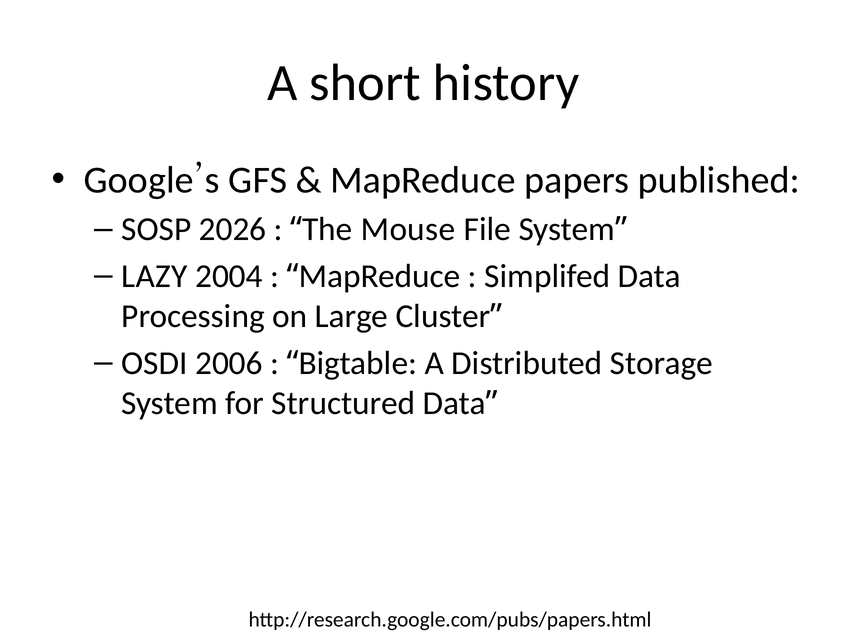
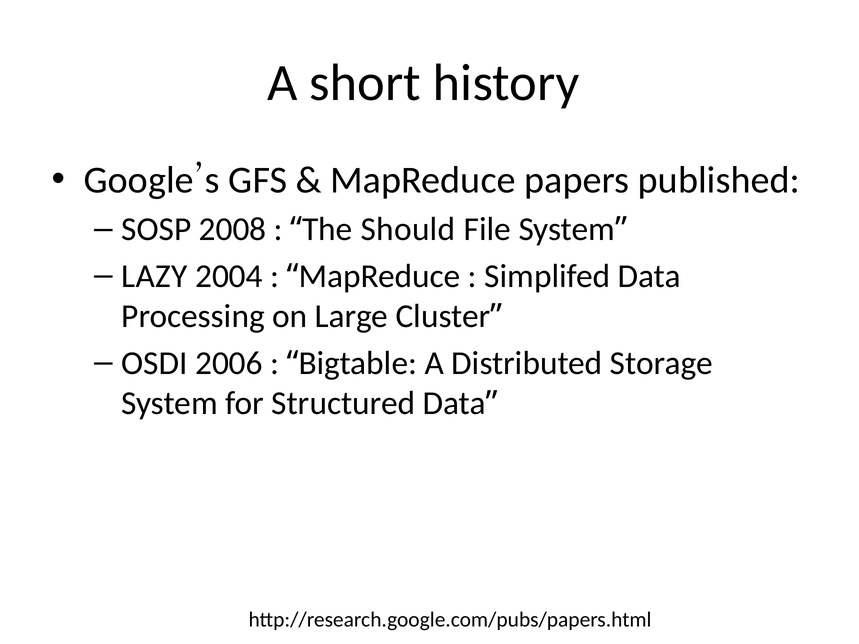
2026: 2026 -> 2008
Mouse: Mouse -> Should
